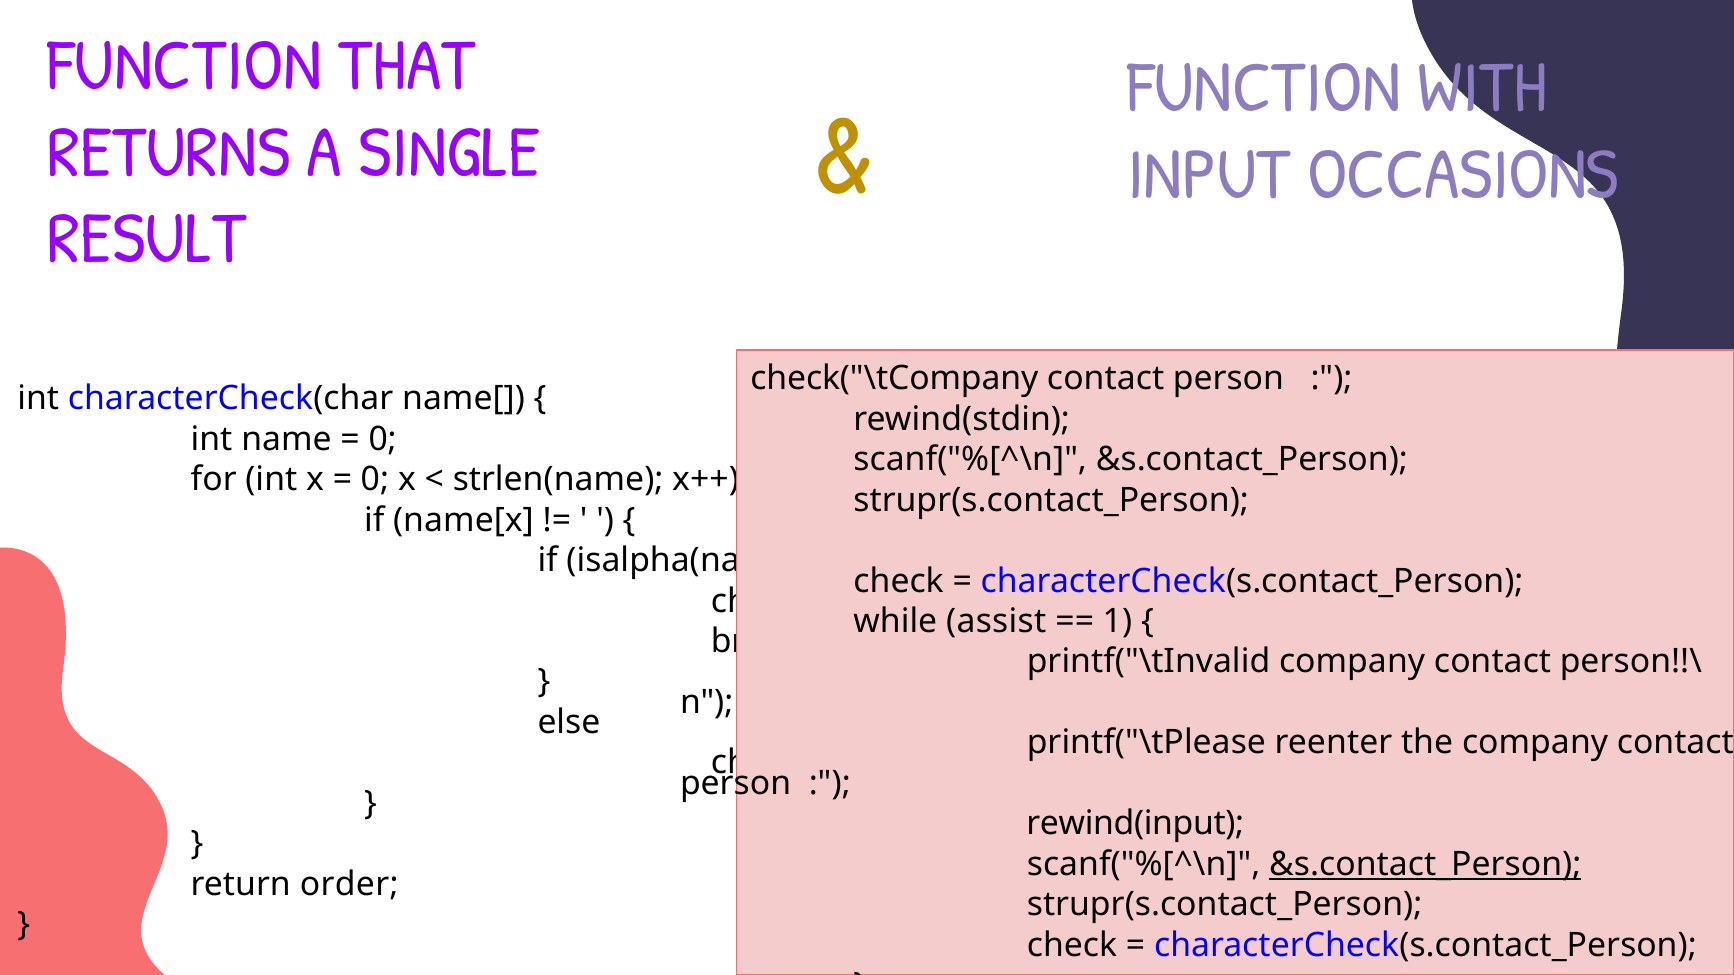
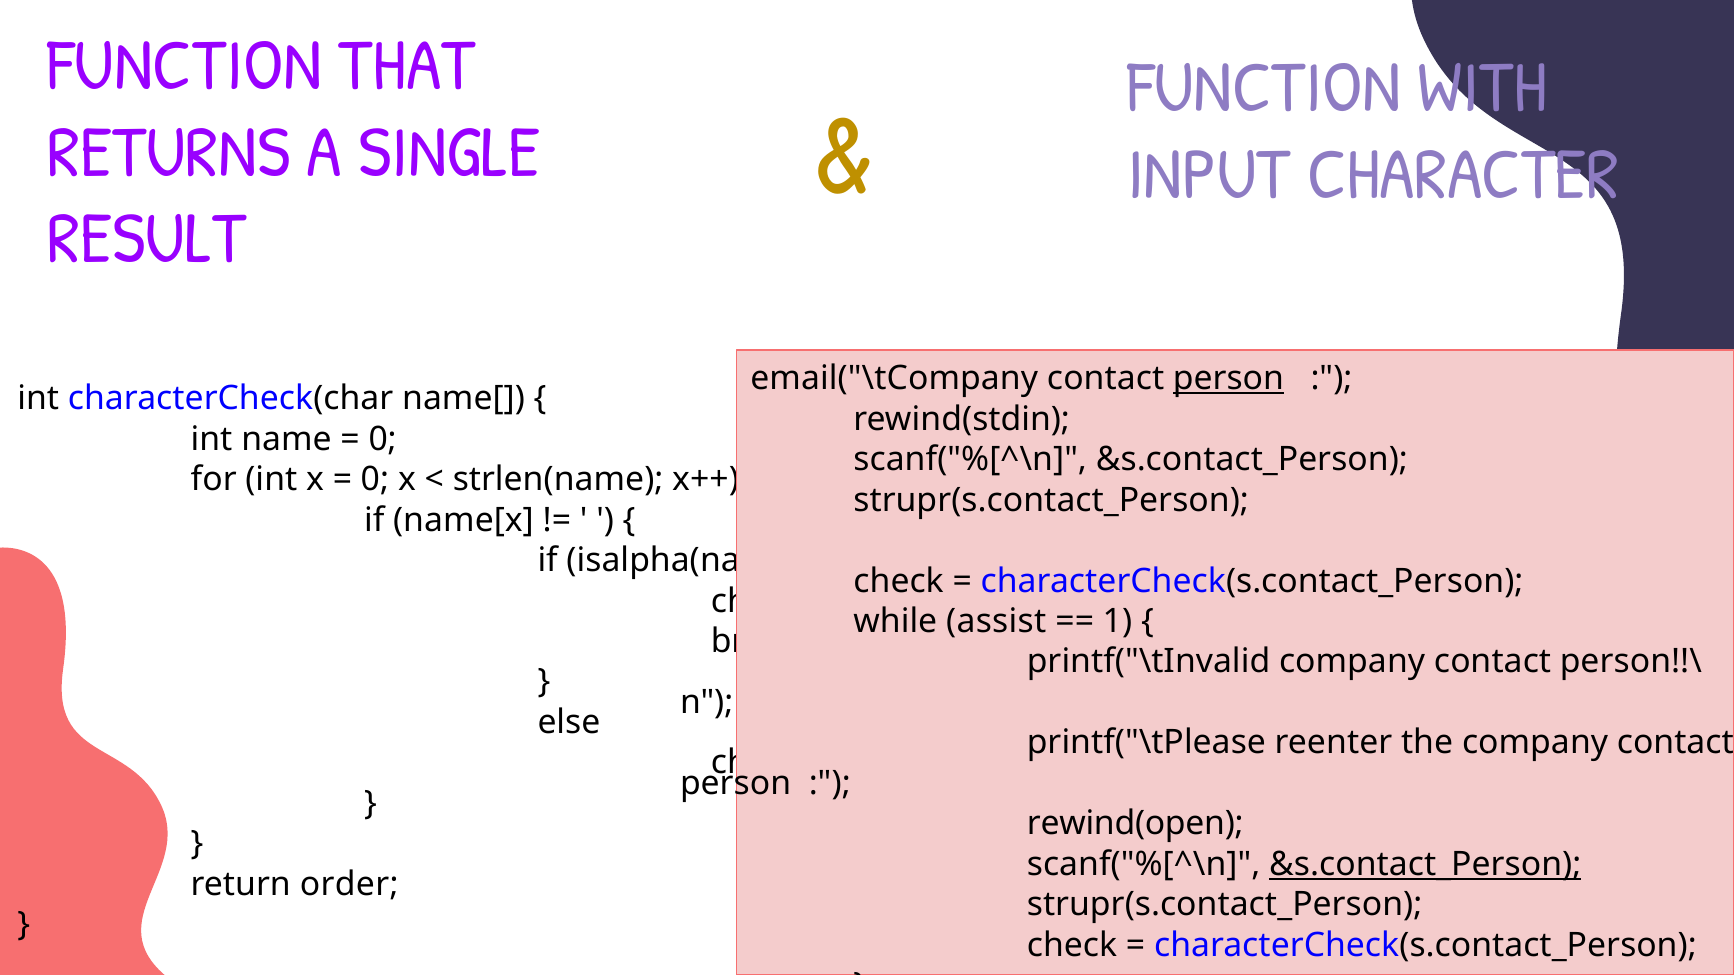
OCCASIONS: OCCASIONS -> CHARACTER
check("\tCompany: check("\tCompany -> email("\tCompany
person at (1228, 379) underline: none -> present
rewind(input: rewind(input -> rewind(open
